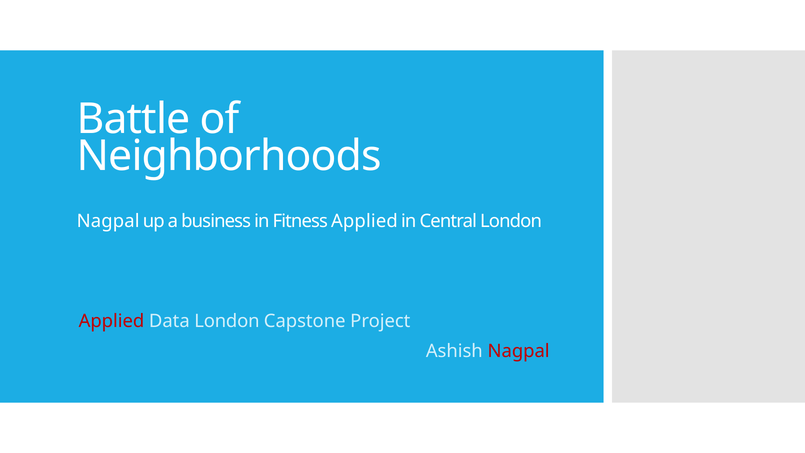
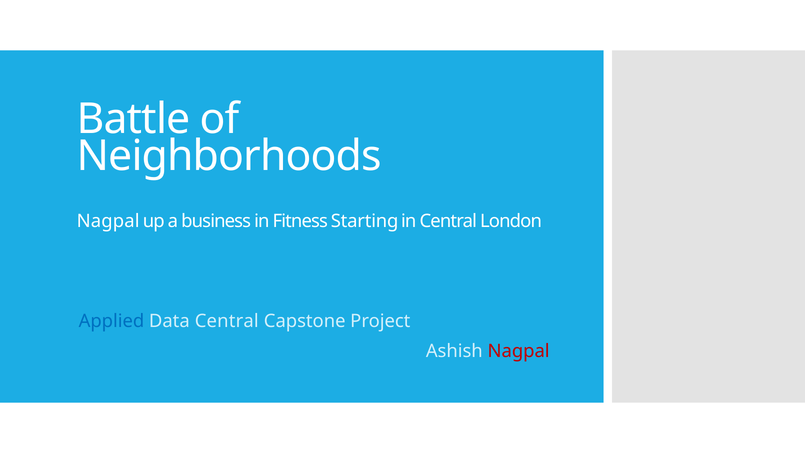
Fitness Applied: Applied -> Starting
Applied at (111, 321) colour: red -> blue
Data London: London -> Central
